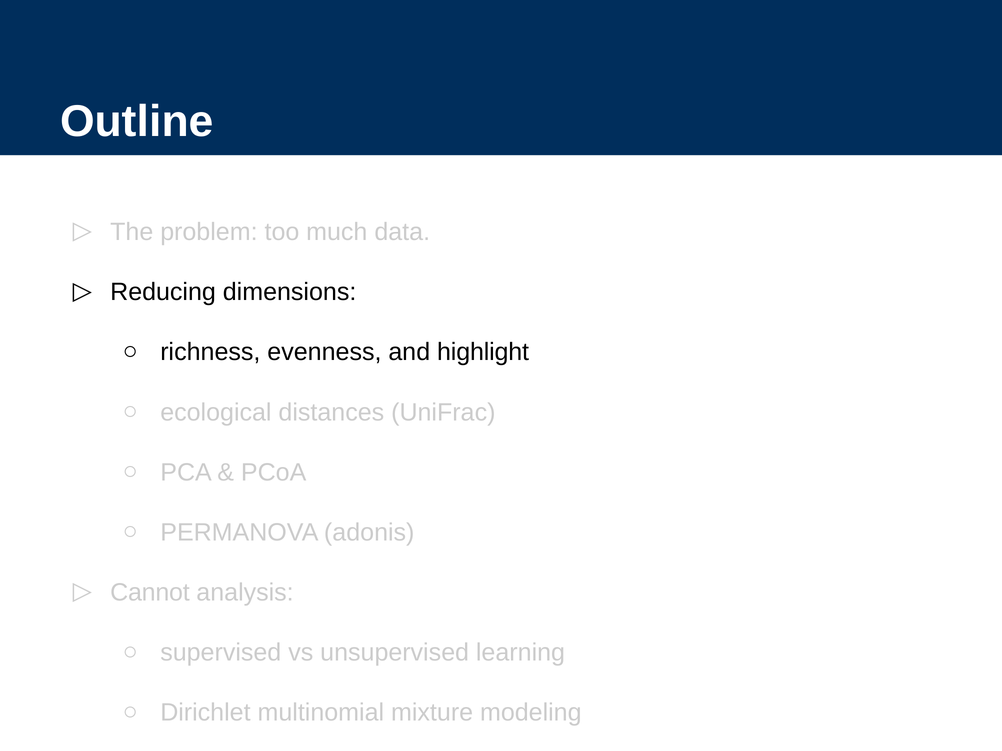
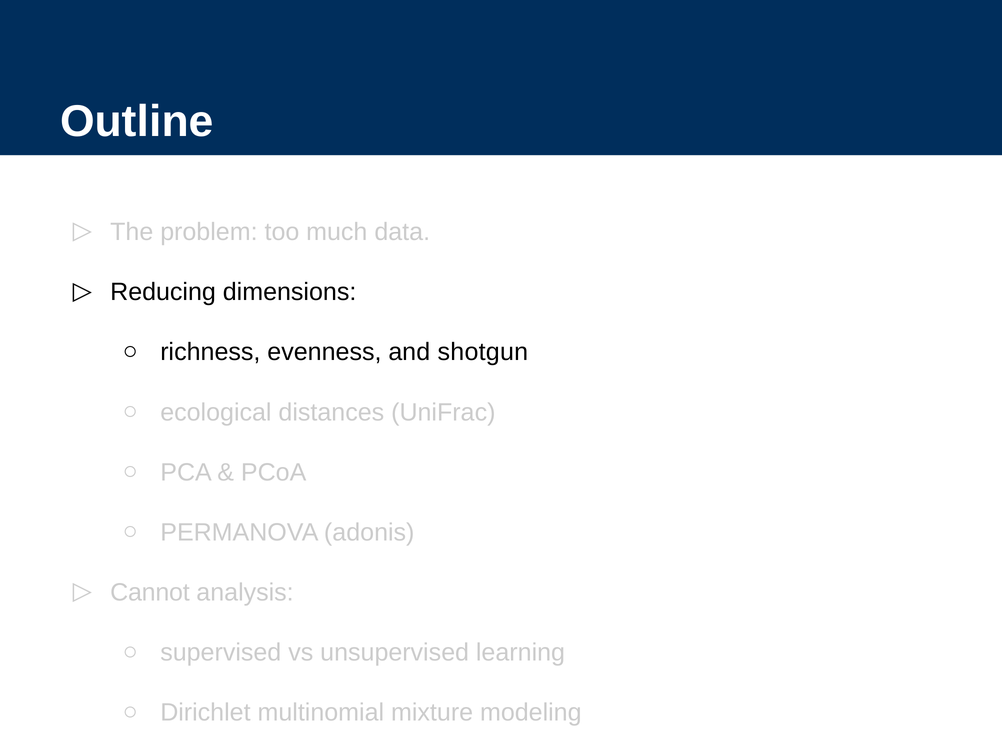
highlight: highlight -> shotgun
